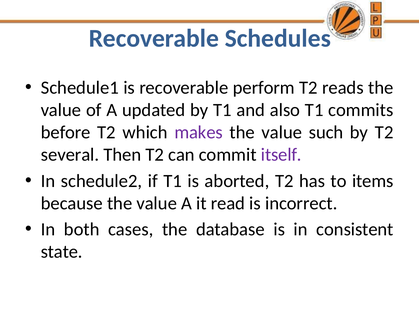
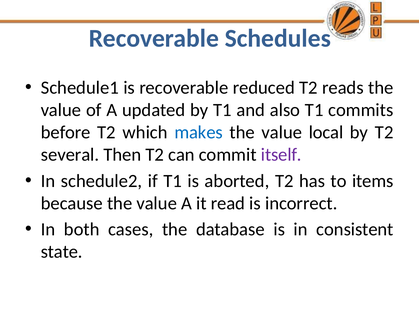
perform: perform -> reduced
makes colour: purple -> blue
such: such -> local
